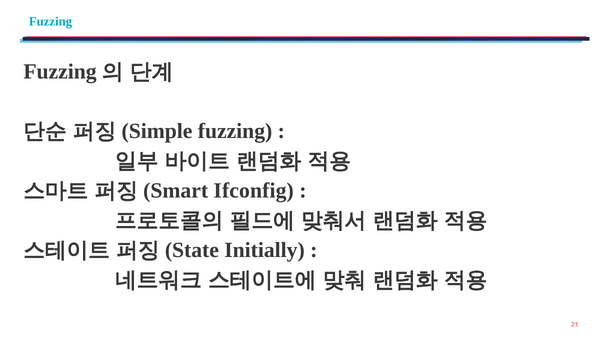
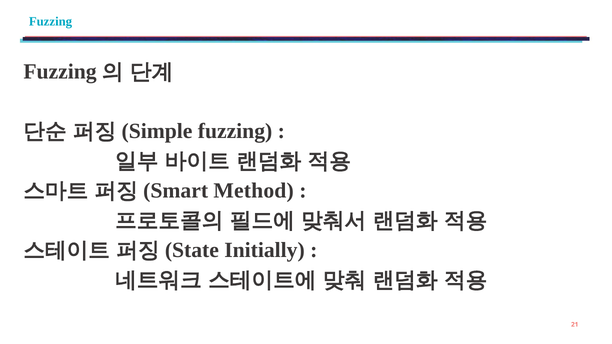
Ifconfig: Ifconfig -> Method
